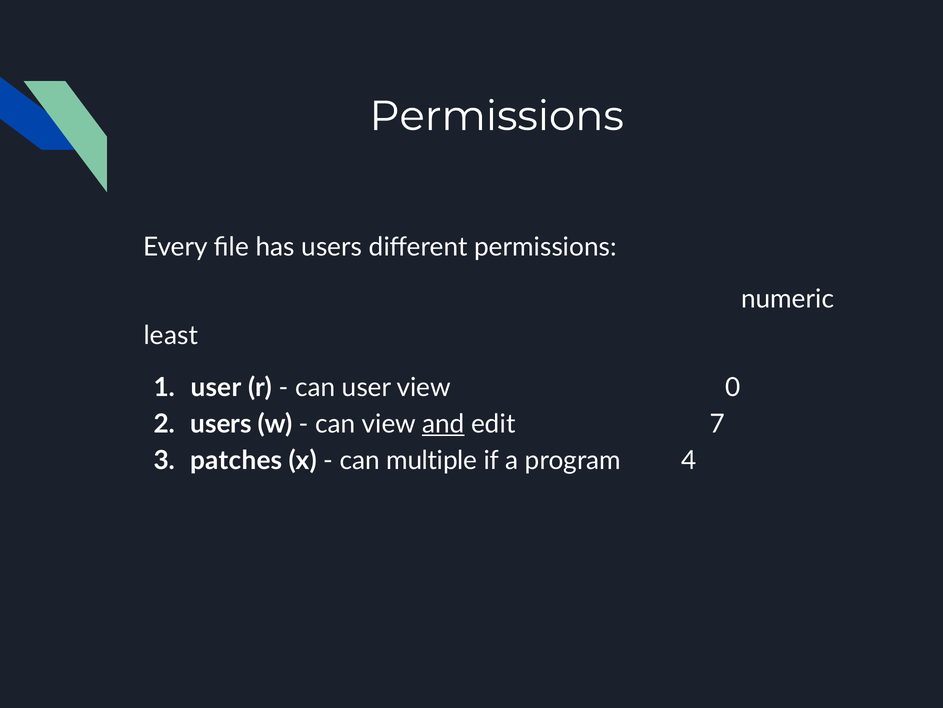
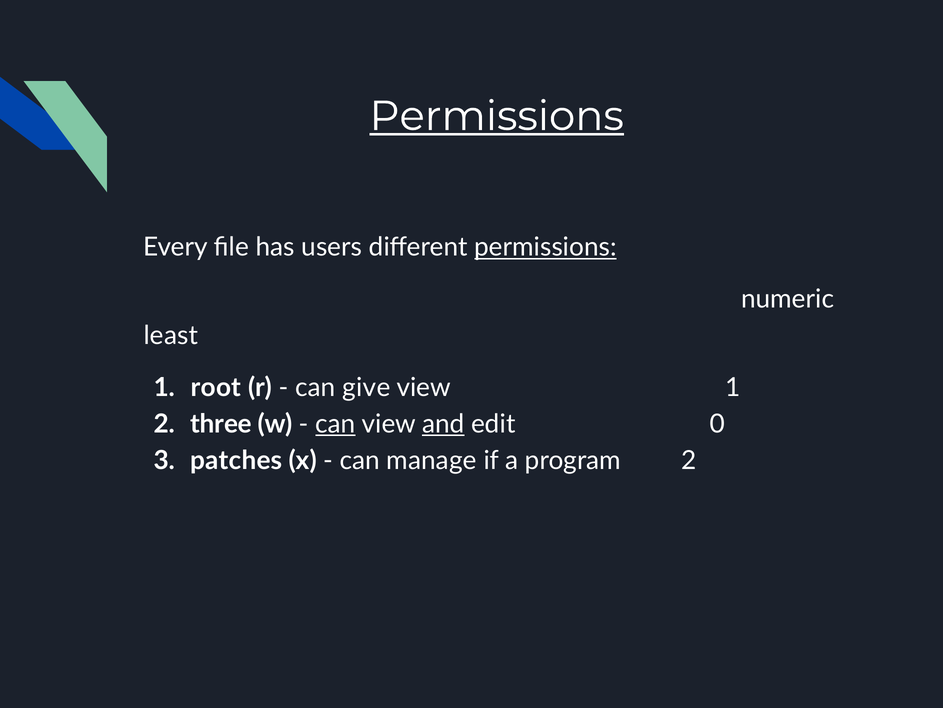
Permissions at (497, 116) underline: none -> present
permissions at (545, 247) underline: none -> present
1 user: user -> root
can user: user -> give
view 0: 0 -> 1
2 users: users -> three
can at (336, 424) underline: none -> present
7: 7 -> 0
multiple: multiple -> manage
program 4: 4 -> 2
